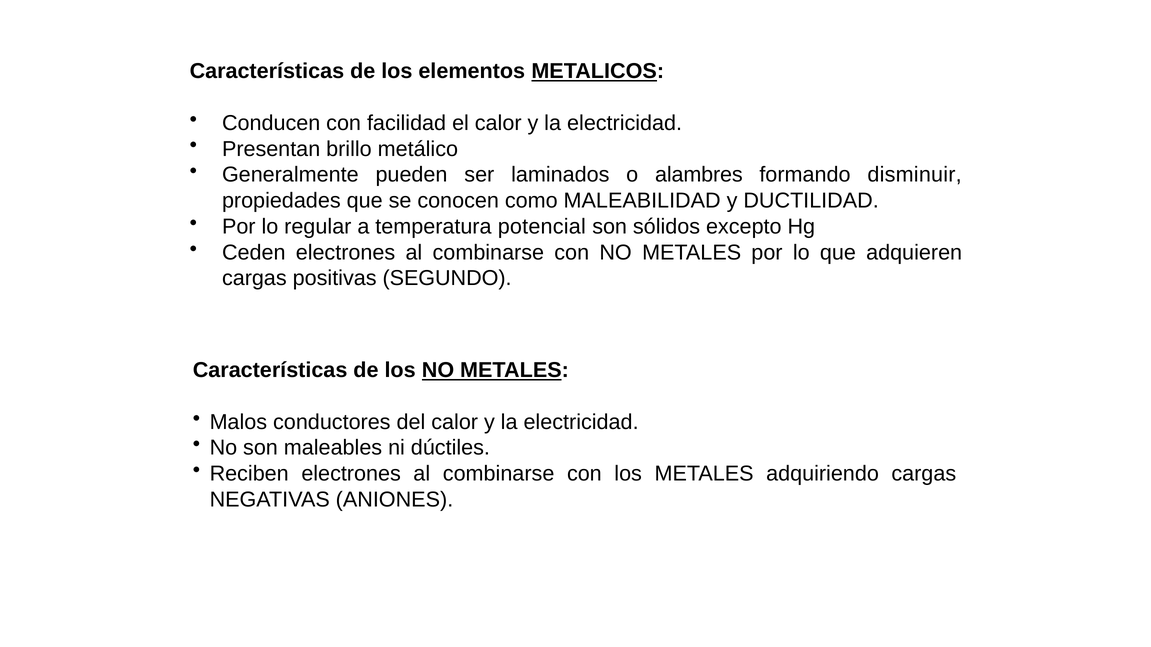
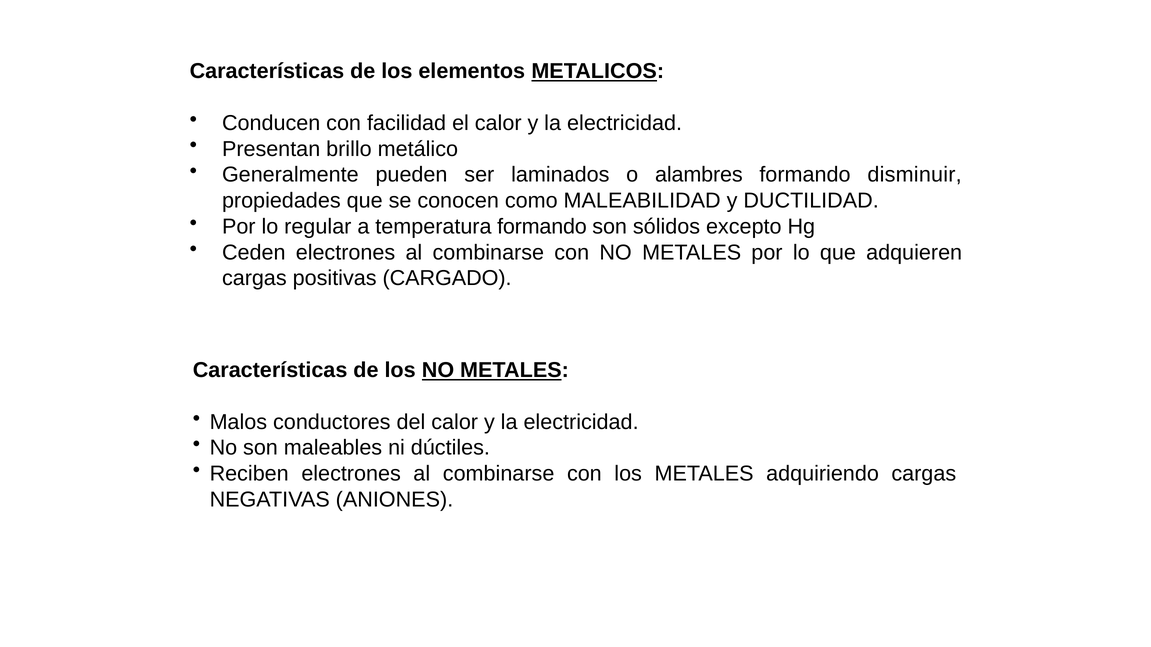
temperatura potencial: potencial -> formando
SEGUNDO: SEGUNDO -> CARGADO
